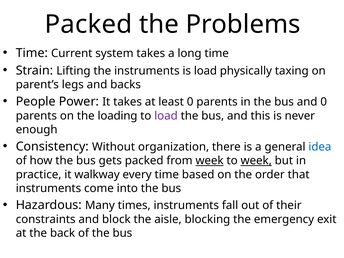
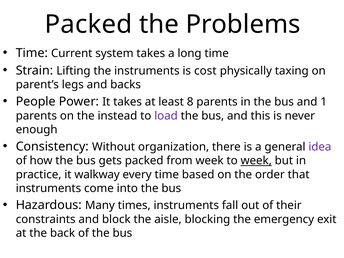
is load: load -> cost
least 0: 0 -> 8
and 0: 0 -> 1
loading: loading -> instead
idea colour: blue -> purple
week at (210, 161) underline: present -> none
